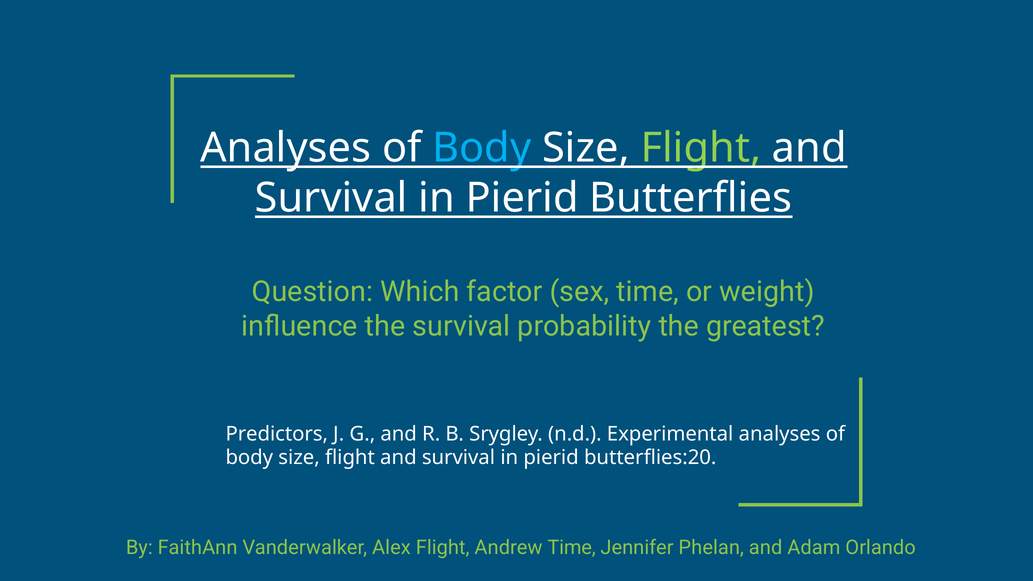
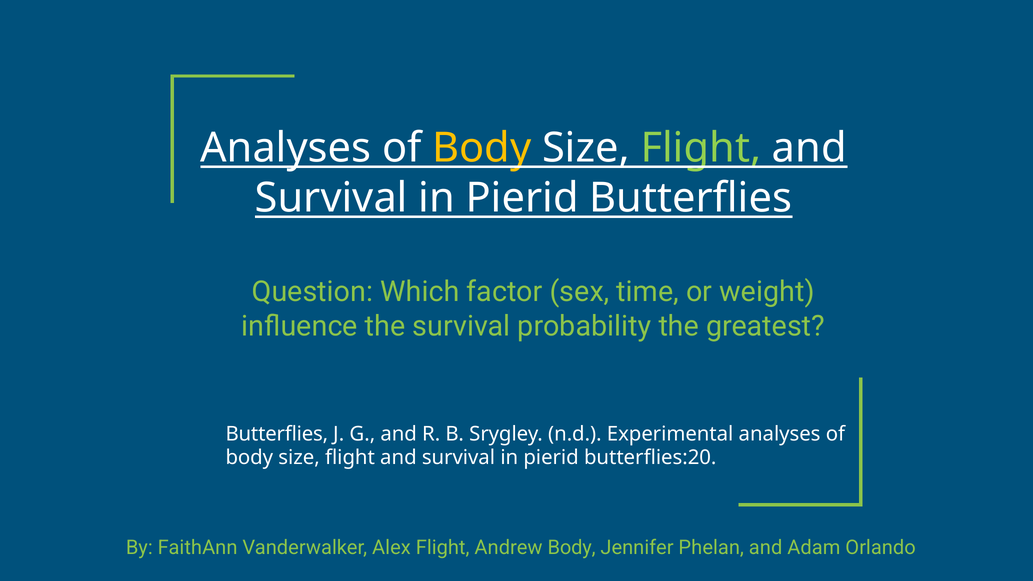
Body at (482, 148) colour: light blue -> yellow
Predictors at (277, 434): Predictors -> Butterflies
Andrew Time: Time -> Body
